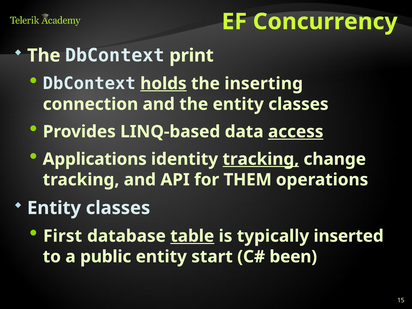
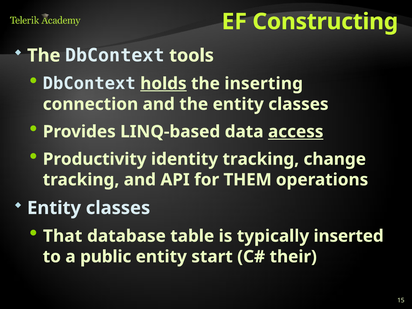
Concurrency: Concurrency -> Constructing
print: print -> tools
Applications: Applications -> Productivity
tracking at (261, 159) underline: present -> none
First: First -> That
table underline: present -> none
been: been -> their
